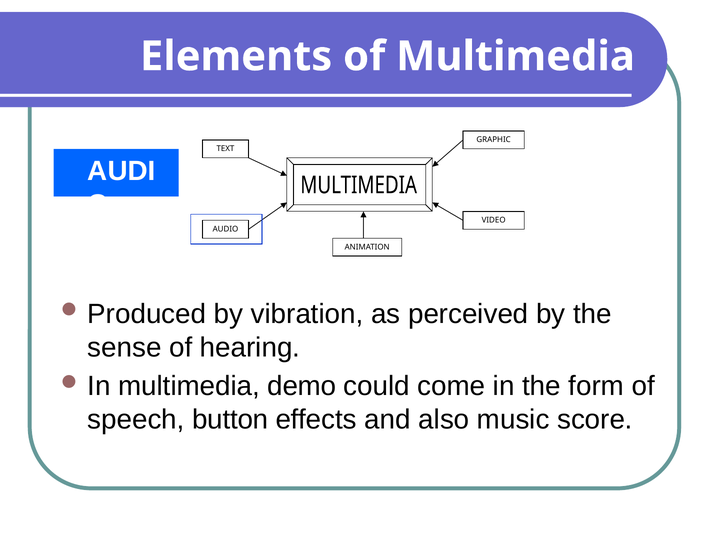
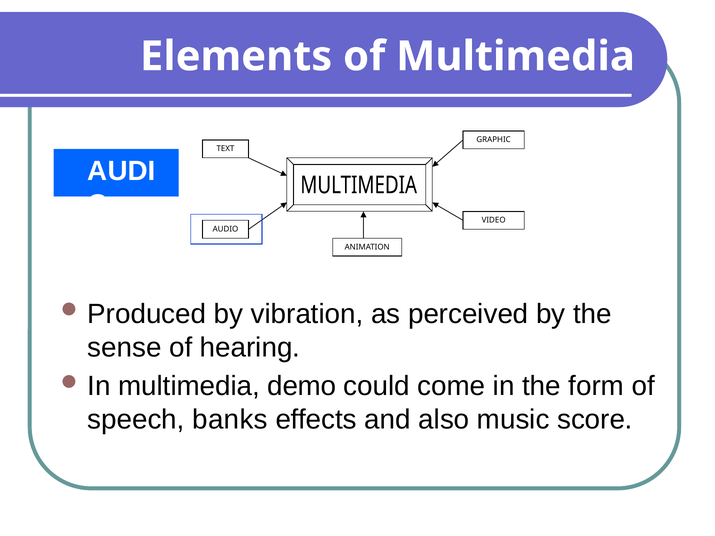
button: button -> banks
